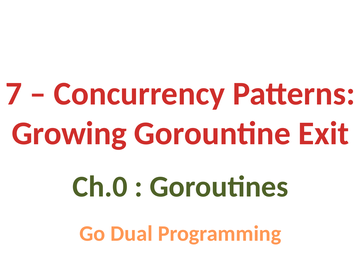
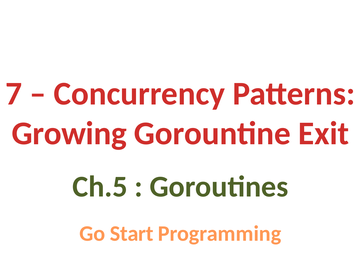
Ch.0: Ch.0 -> Ch.5
Dual: Dual -> Start
